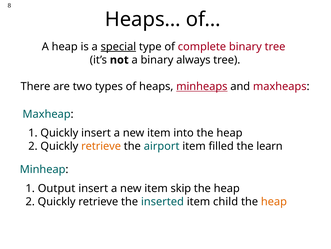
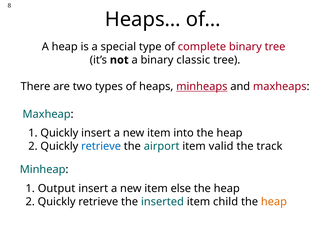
special underline: present -> none
always: always -> classic
retrieve at (101, 146) colour: orange -> blue
filled: filled -> valid
learn: learn -> track
skip: skip -> else
